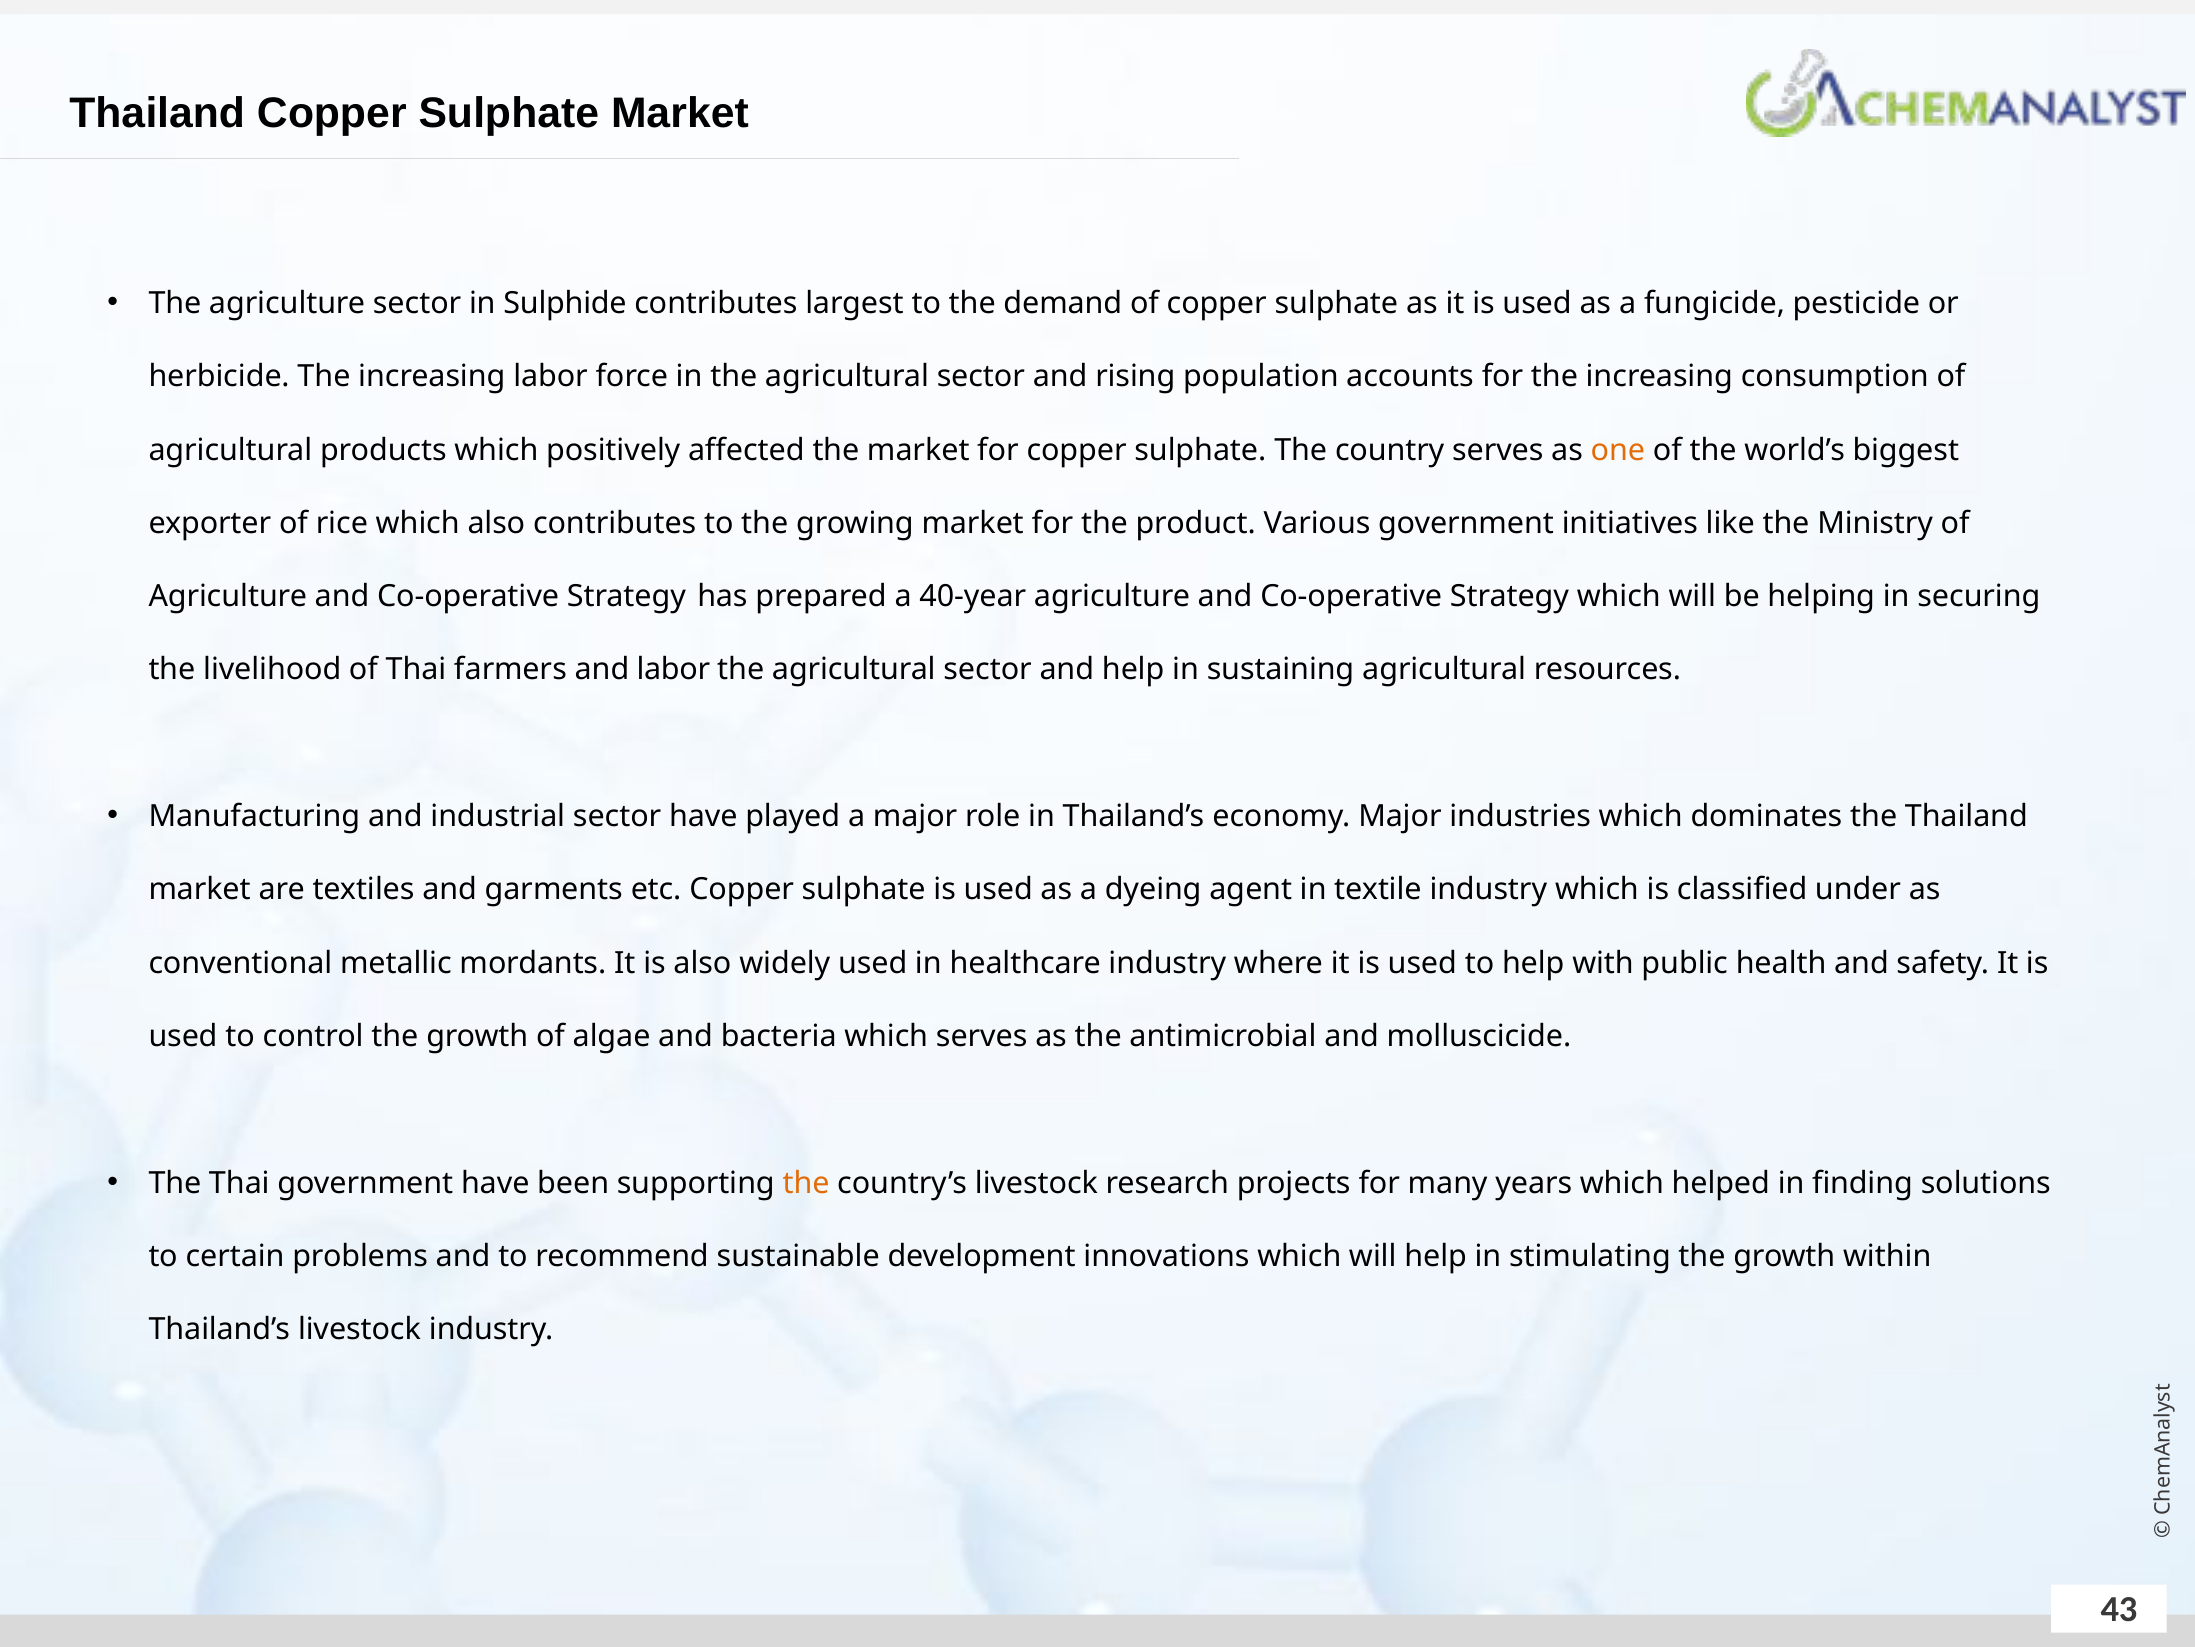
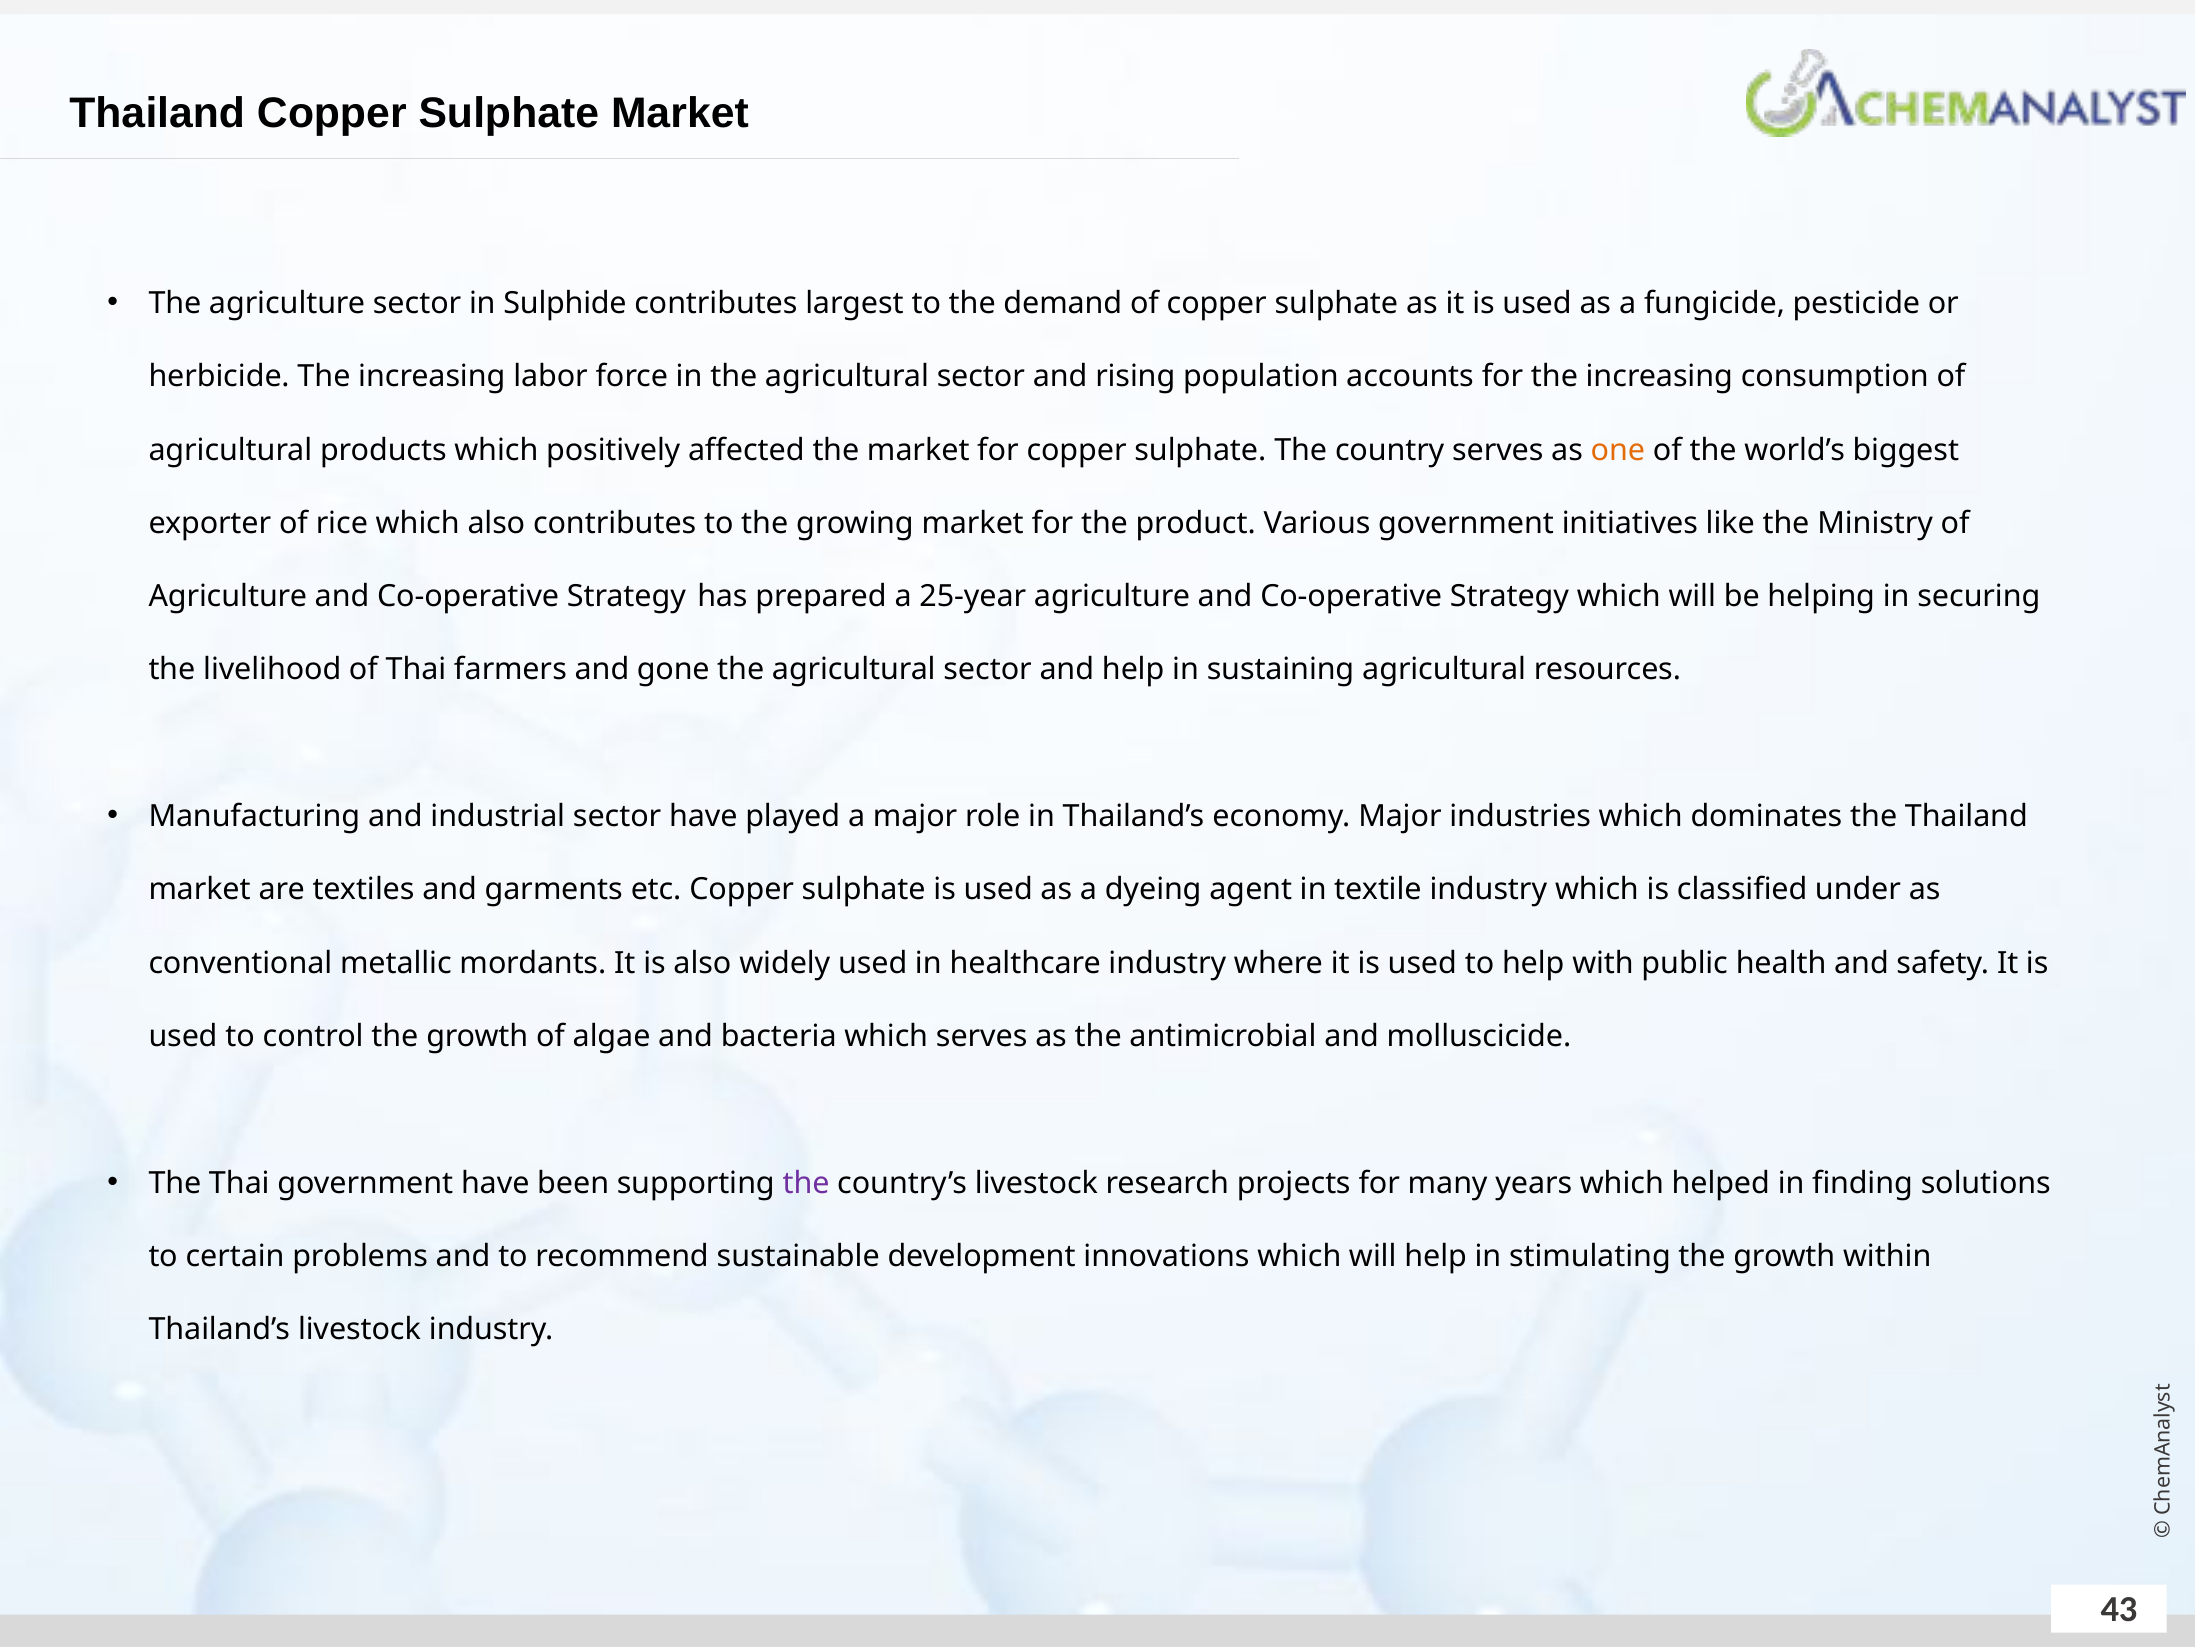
40-year: 40-year -> 25-year
and labor: labor -> gone
the at (806, 1183) colour: orange -> purple
